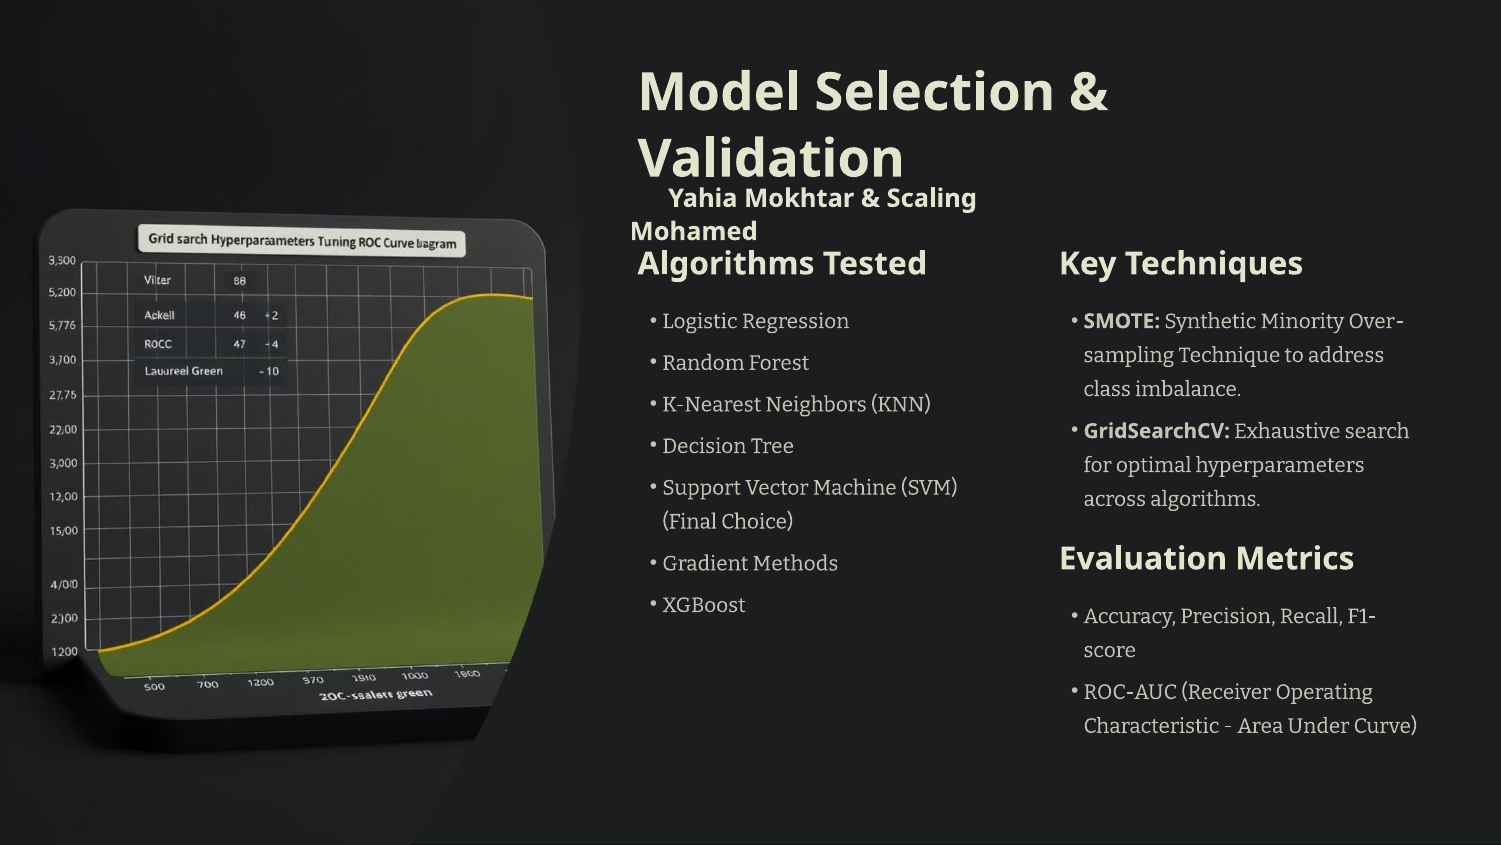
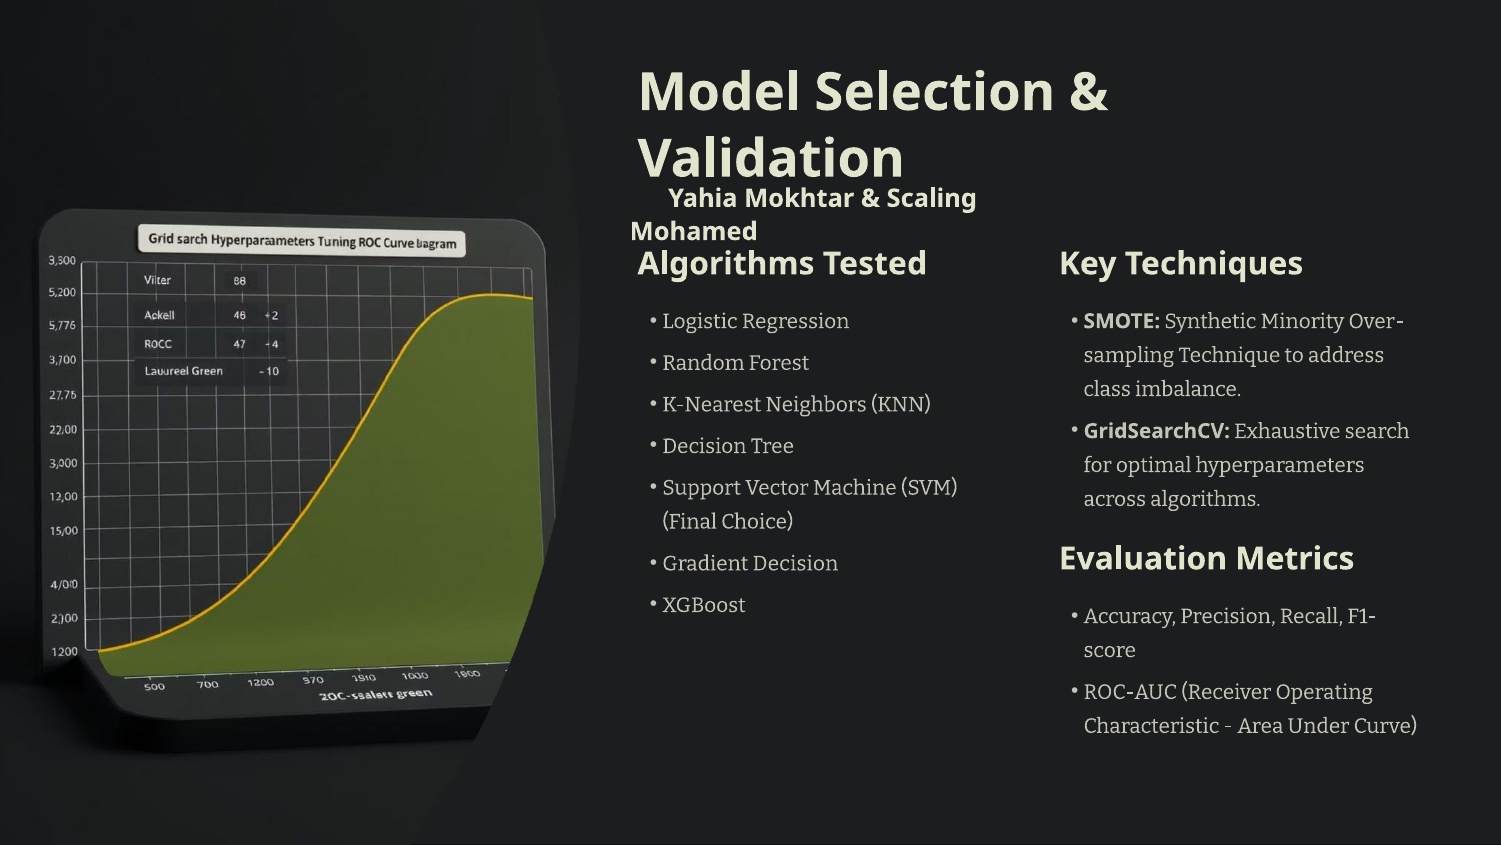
Gradient Methods: Methods -> Decision
